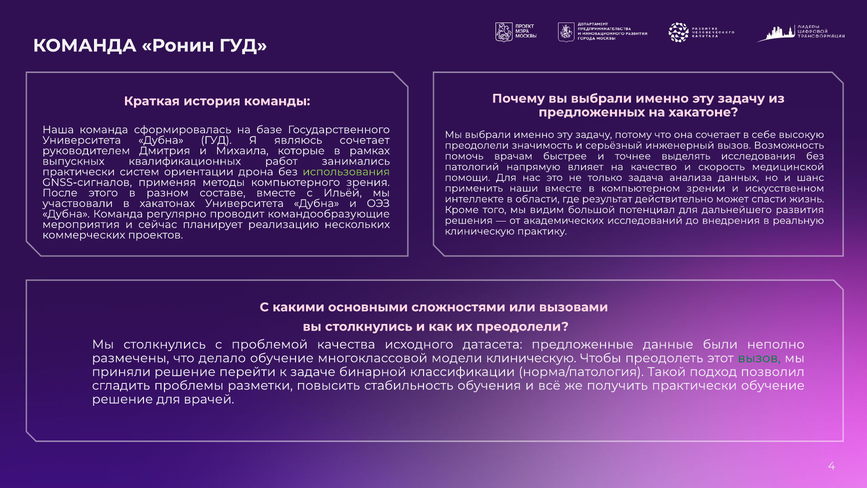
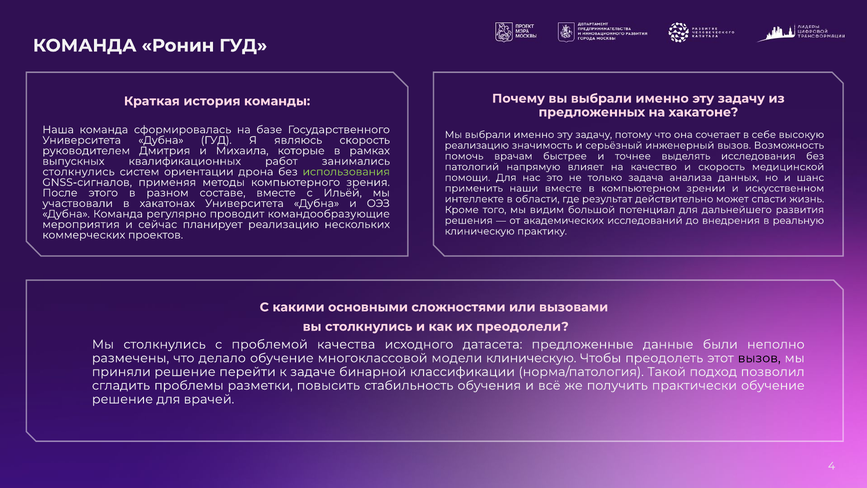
являюсь сочетает: сочетает -> скорость
преодолели at (477, 145): преодолели -> реализацию
практически at (79, 172): практически -> столкнулись
вызов at (759, 358) colour: green -> black
